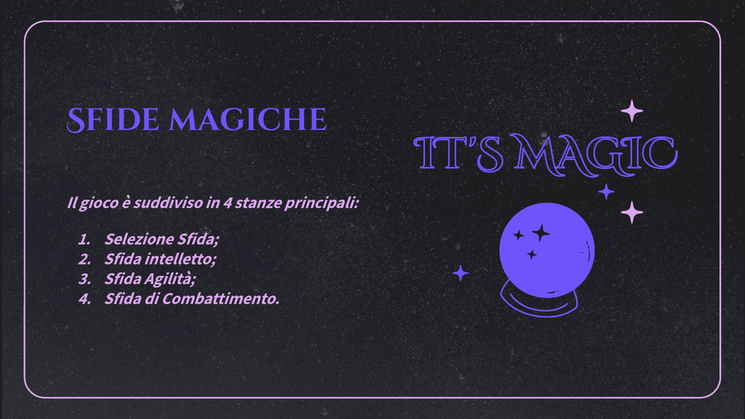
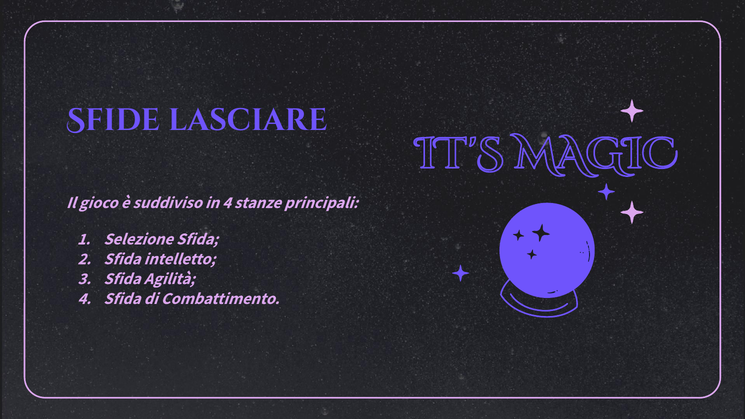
magiche: magiche -> lasciare
